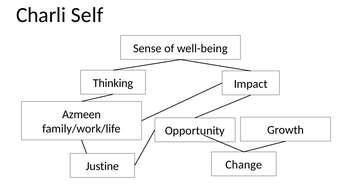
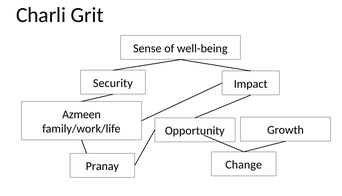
Self: Self -> Grit
Thinking: Thinking -> Security
Justine: Justine -> Pranay
